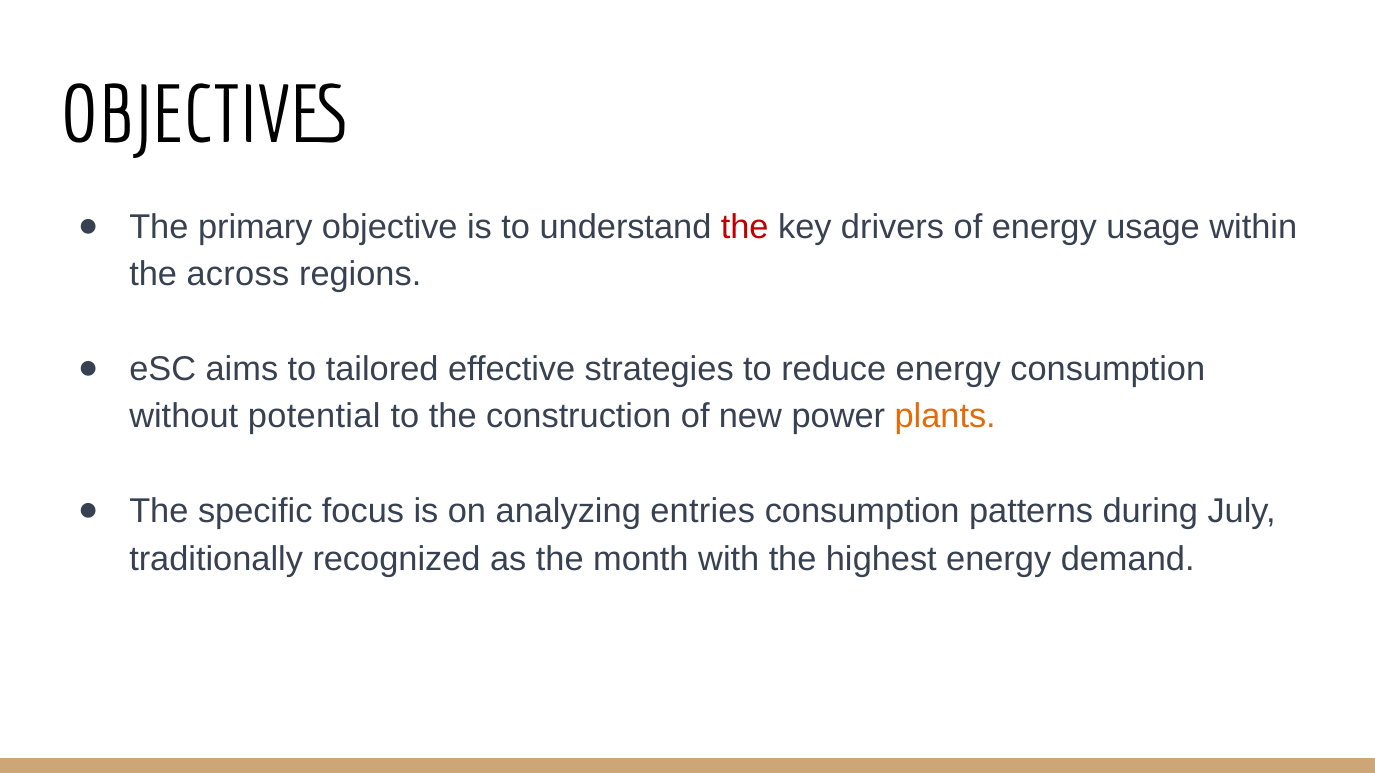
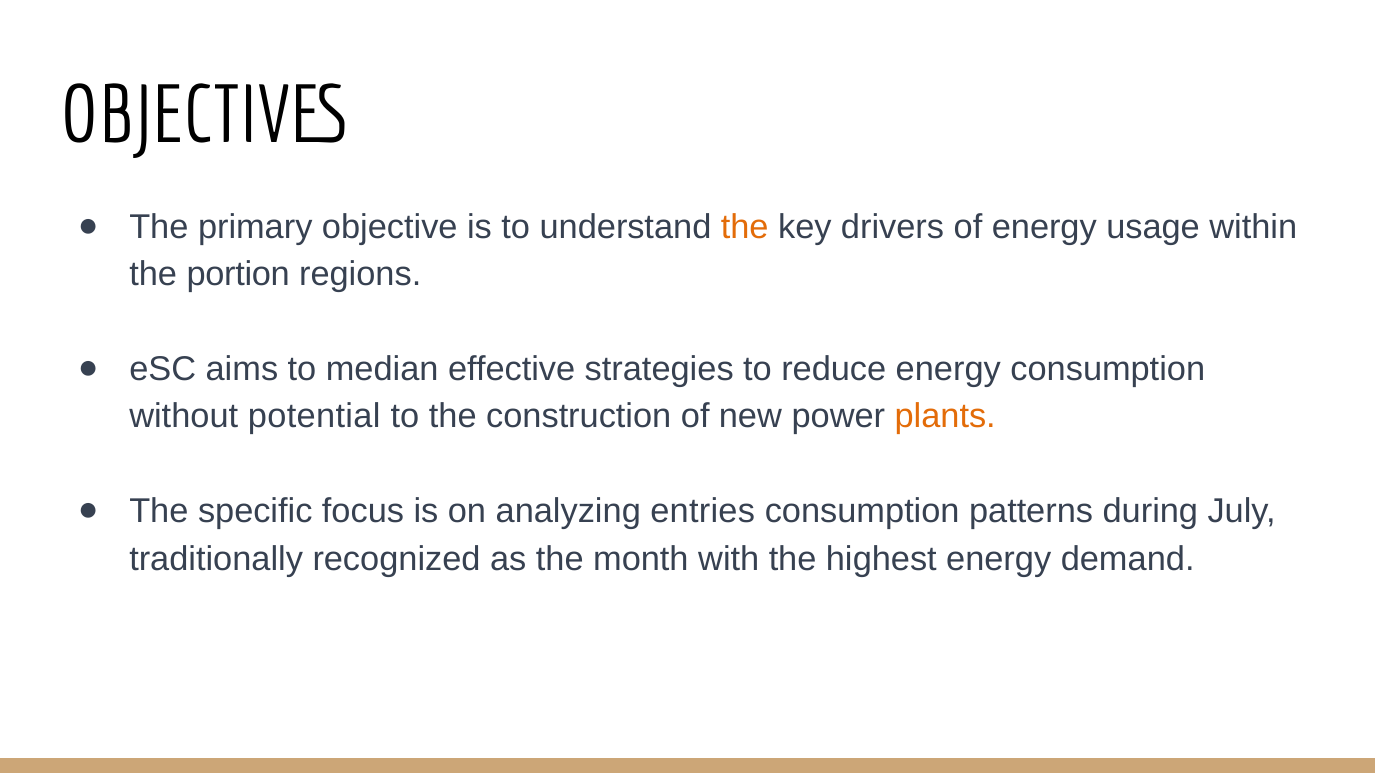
the at (745, 227) colour: red -> orange
across: across -> portion
tailored: tailored -> median
